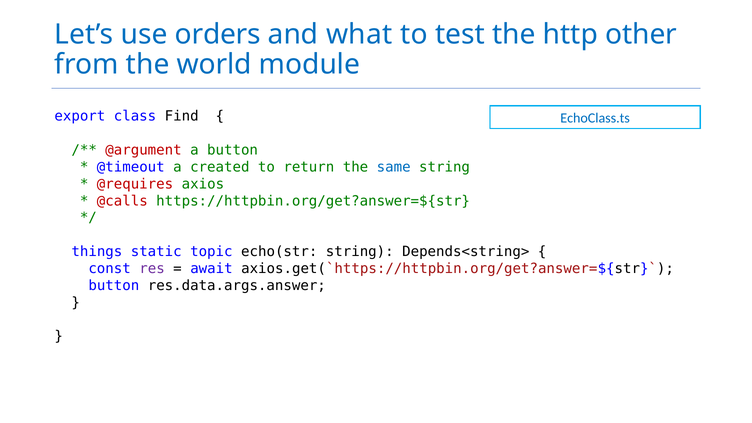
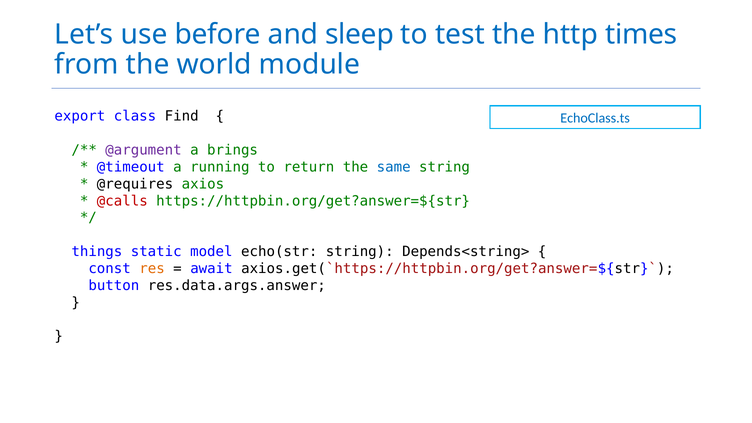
orders: orders -> before
what: what -> sleep
other: other -> times
@argument colour: red -> purple
a button: button -> brings
created: created -> running
@requires colour: red -> black
topic: topic -> model
res colour: purple -> orange
